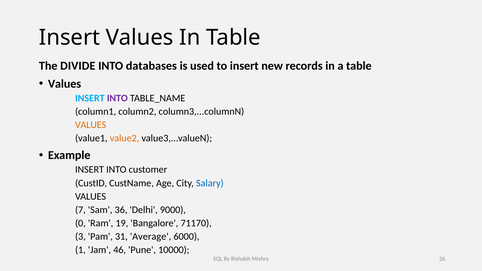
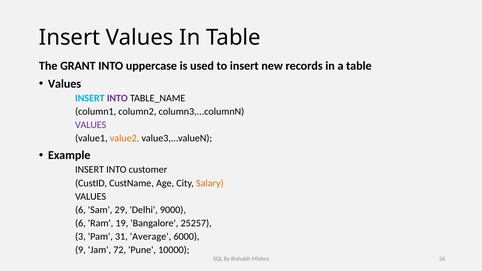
DIVIDE: DIVIDE -> GRANT
databases: databases -> uppercase
VALUES at (91, 125) colour: orange -> purple
Salary colour: blue -> orange
7 at (80, 210): 7 -> 6
36: 36 -> 29
0 at (80, 223): 0 -> 6
71170: 71170 -> 25257
1: 1 -> 9
46: 46 -> 72
